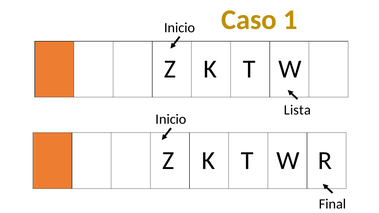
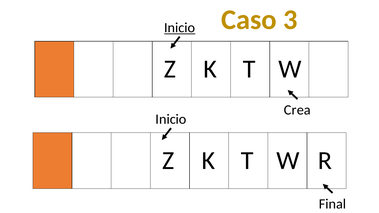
1: 1 -> 3
Inicio at (180, 28) underline: none -> present
Lista: Lista -> Crea
